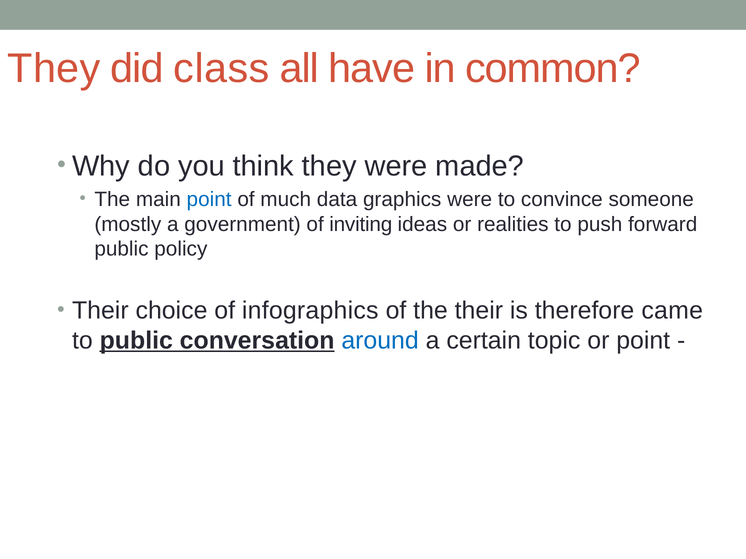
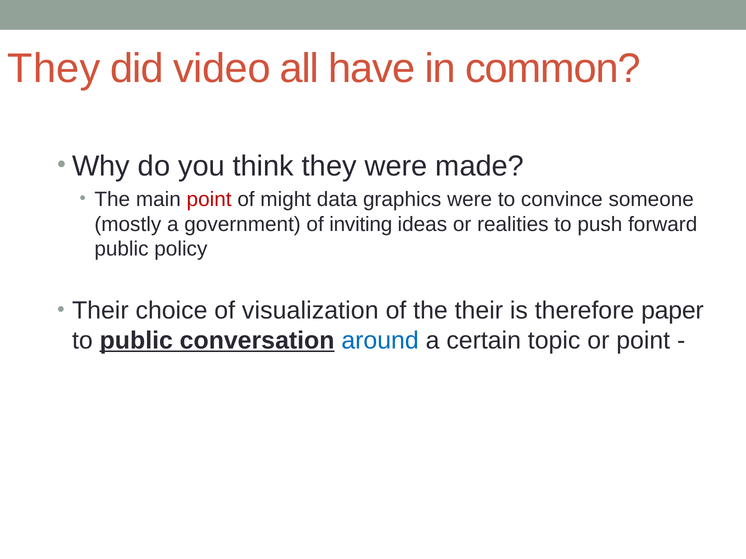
class: class -> video
point at (209, 200) colour: blue -> red
much: much -> might
infographics: infographics -> visualization
came: came -> paper
